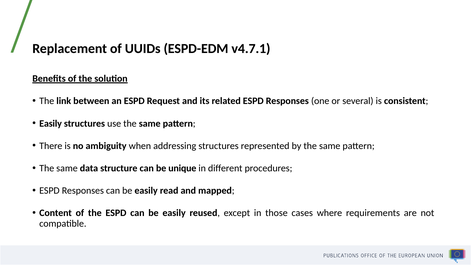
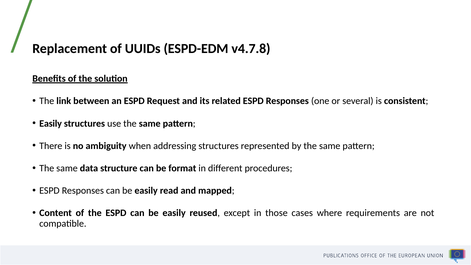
v4.7.1: v4.7.1 -> v4.7.8
unique: unique -> format
